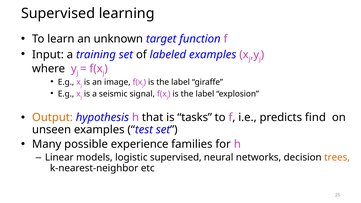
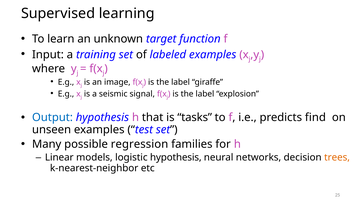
Output colour: orange -> blue
experience: experience -> regression
logistic supervised: supervised -> hypothesis
